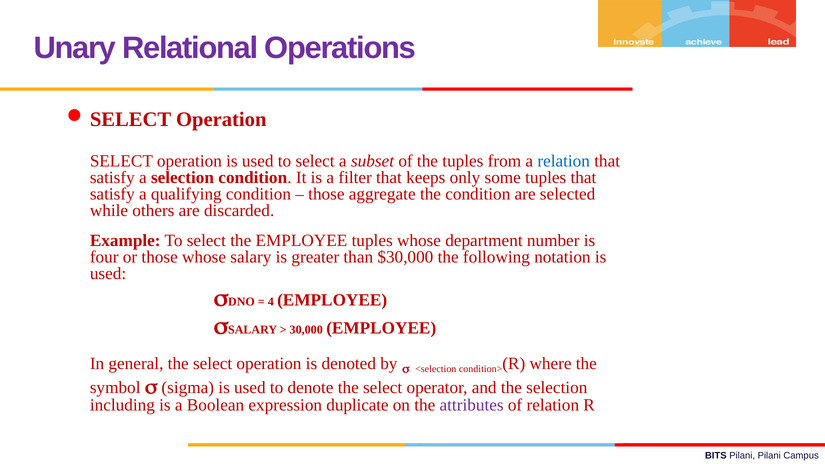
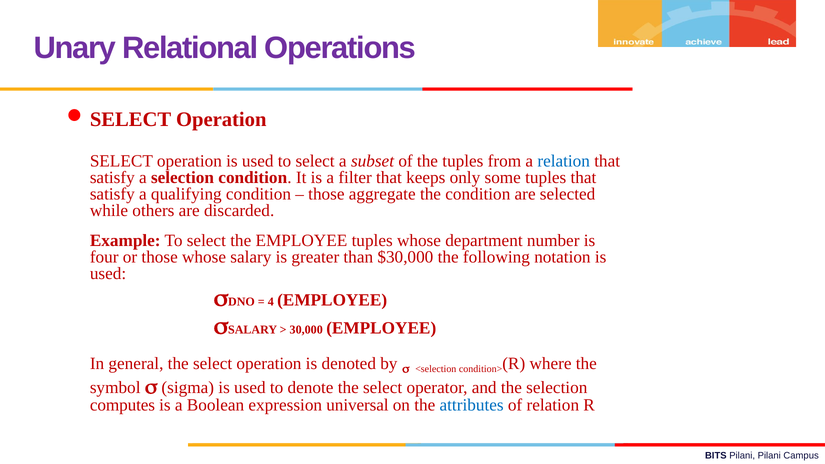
including: including -> computes
duplicate: duplicate -> universal
attributes colour: purple -> blue
